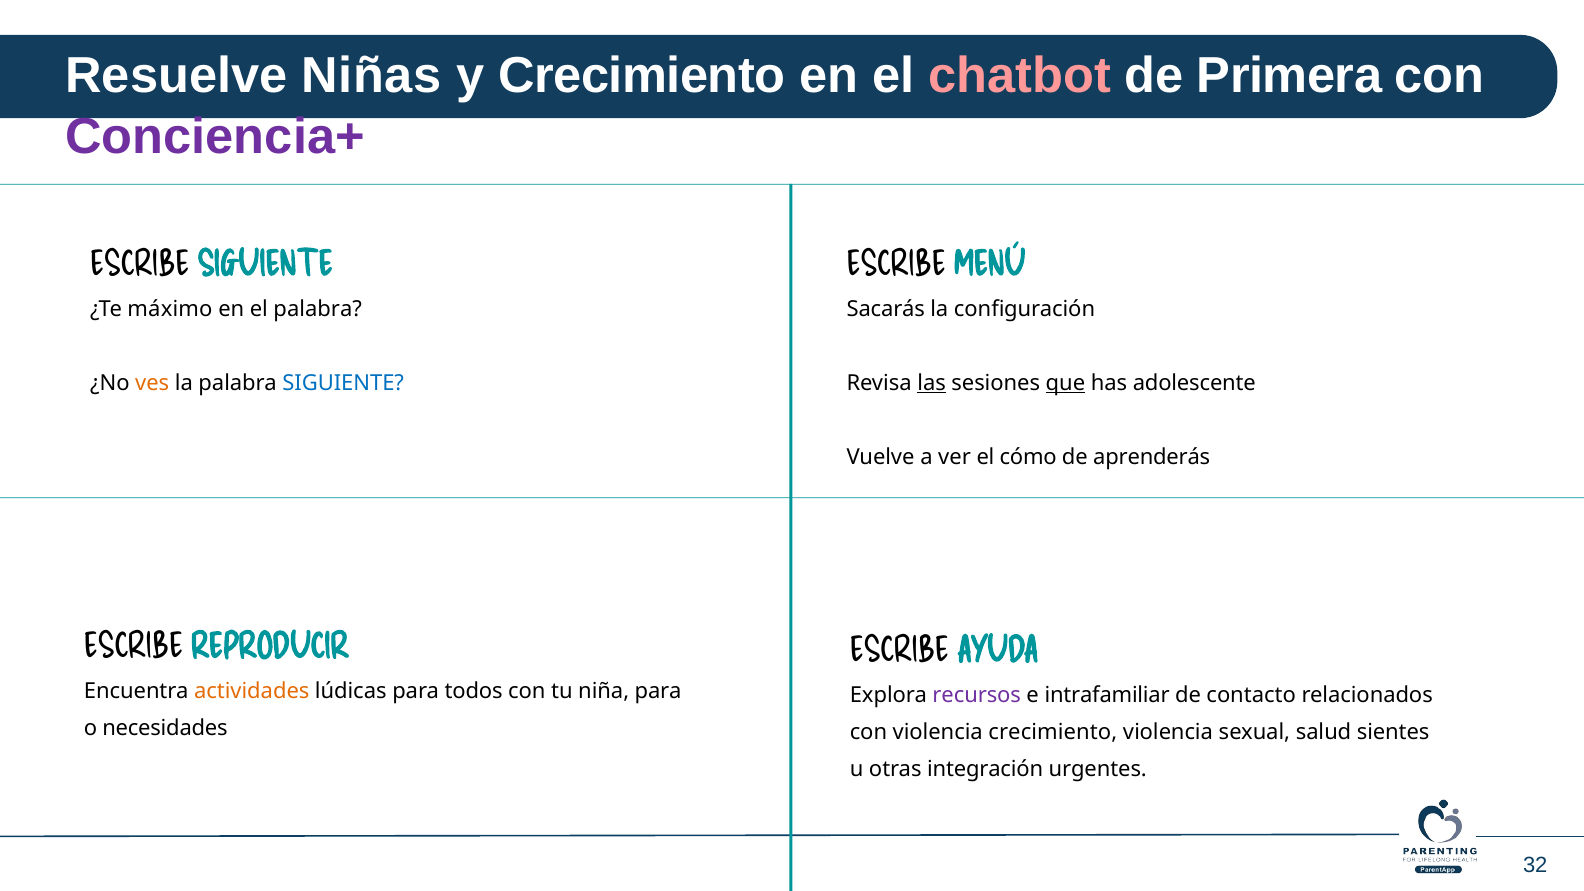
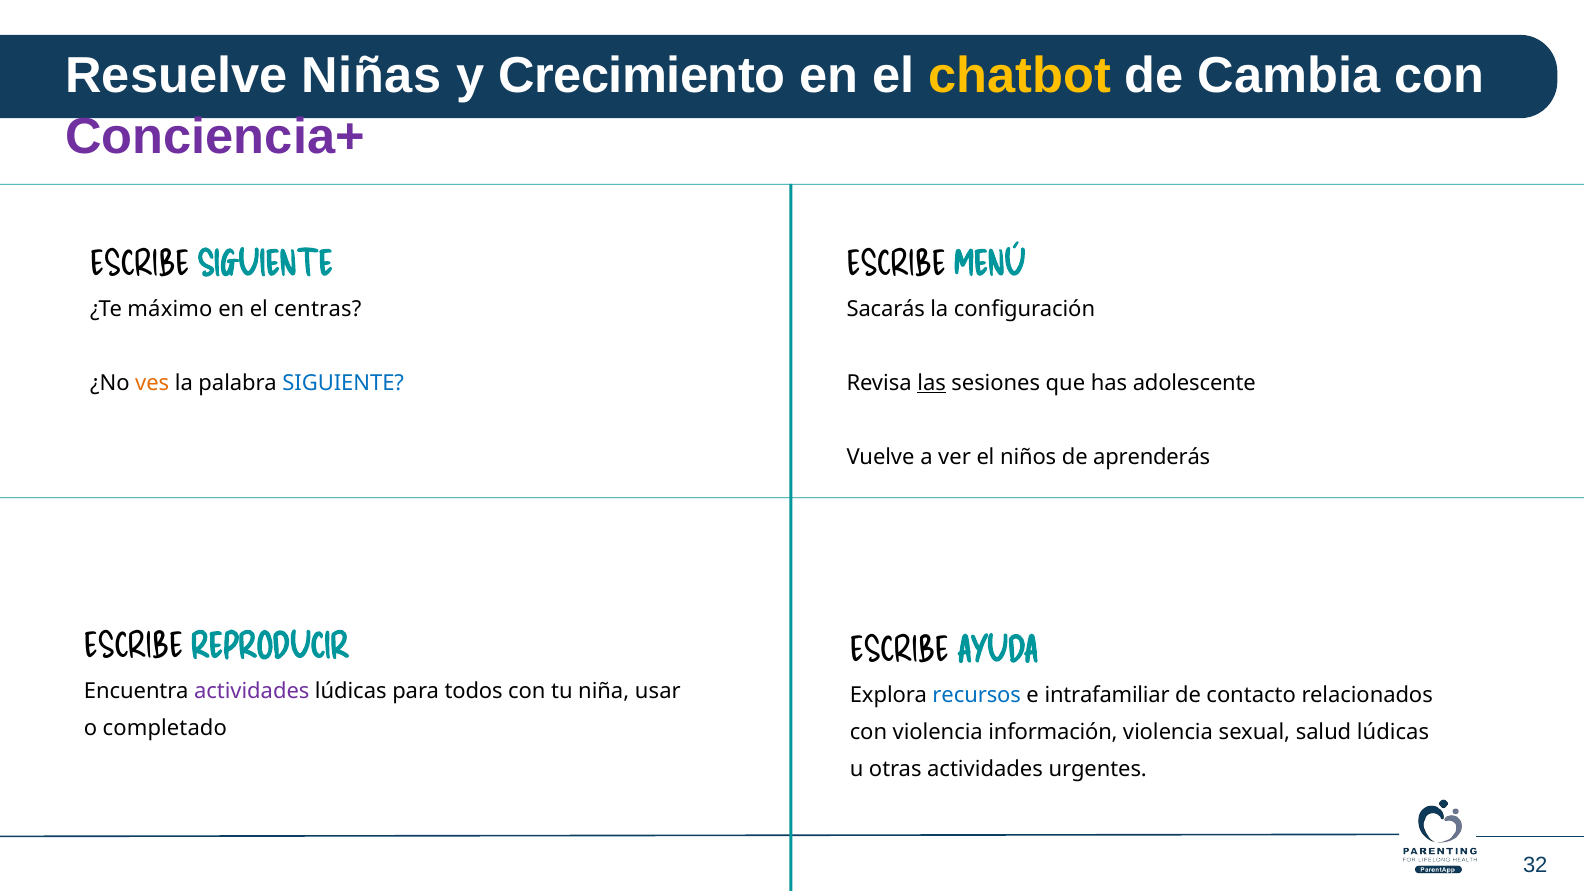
chatbot colour: pink -> yellow
Primera: Primera -> Cambia
el palabra: palabra -> centras
que underline: present -> none
cómo: cómo -> niños
actividades at (252, 692) colour: orange -> purple
niña para: para -> usar
recursos colour: purple -> blue
necesidades: necesidades -> completado
violencia crecimiento: crecimiento -> información
salud sientes: sientes -> lúdicas
otras integración: integración -> actividades
